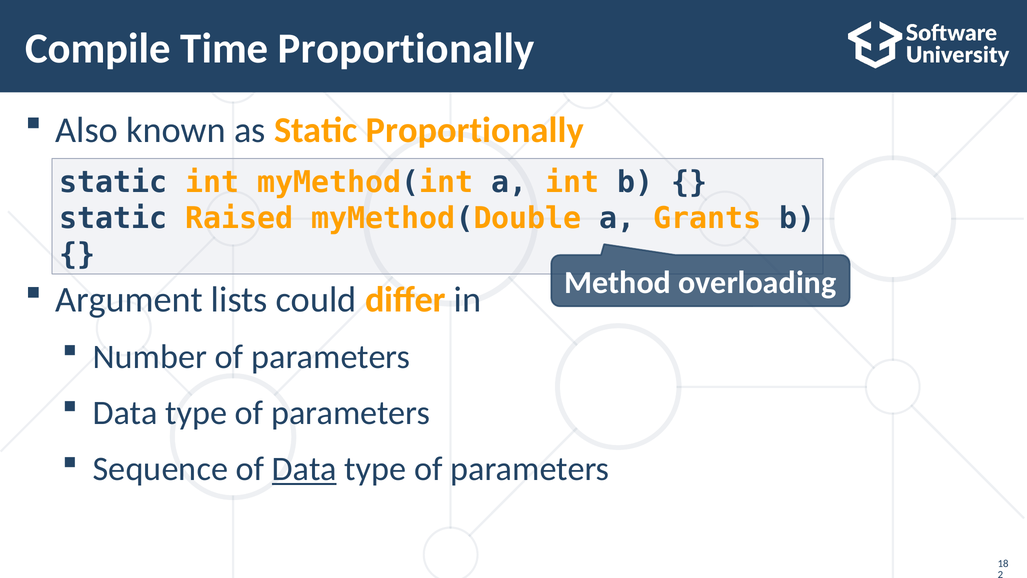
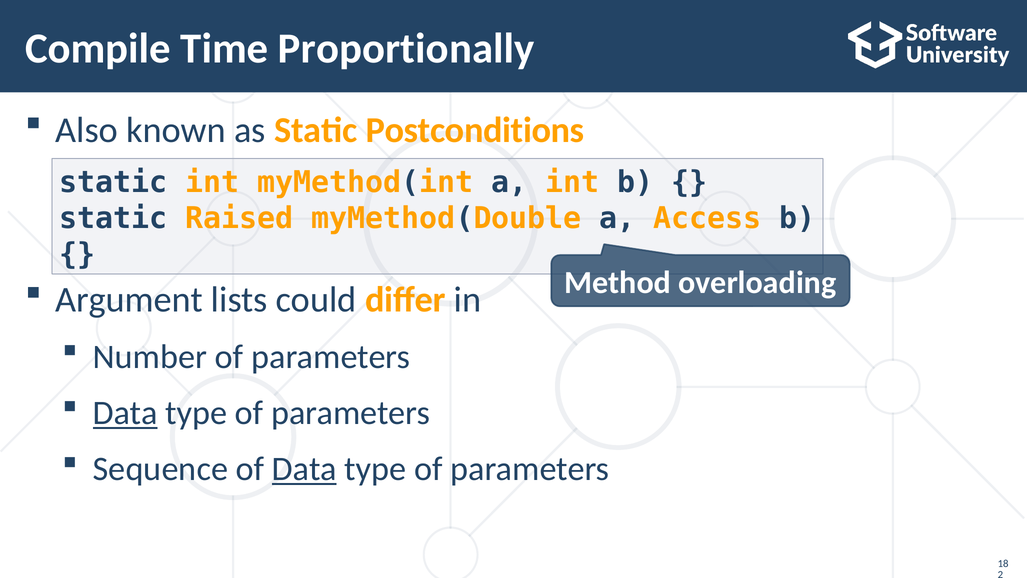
Static Proportionally: Proportionally -> Postconditions
Grants: Grants -> Access
Data at (125, 413) underline: none -> present
